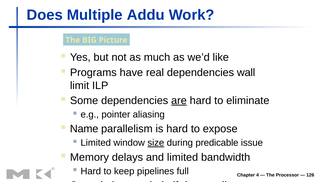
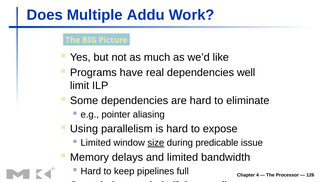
dependencies wall: wall -> well
are underline: present -> none
Name: Name -> Using
